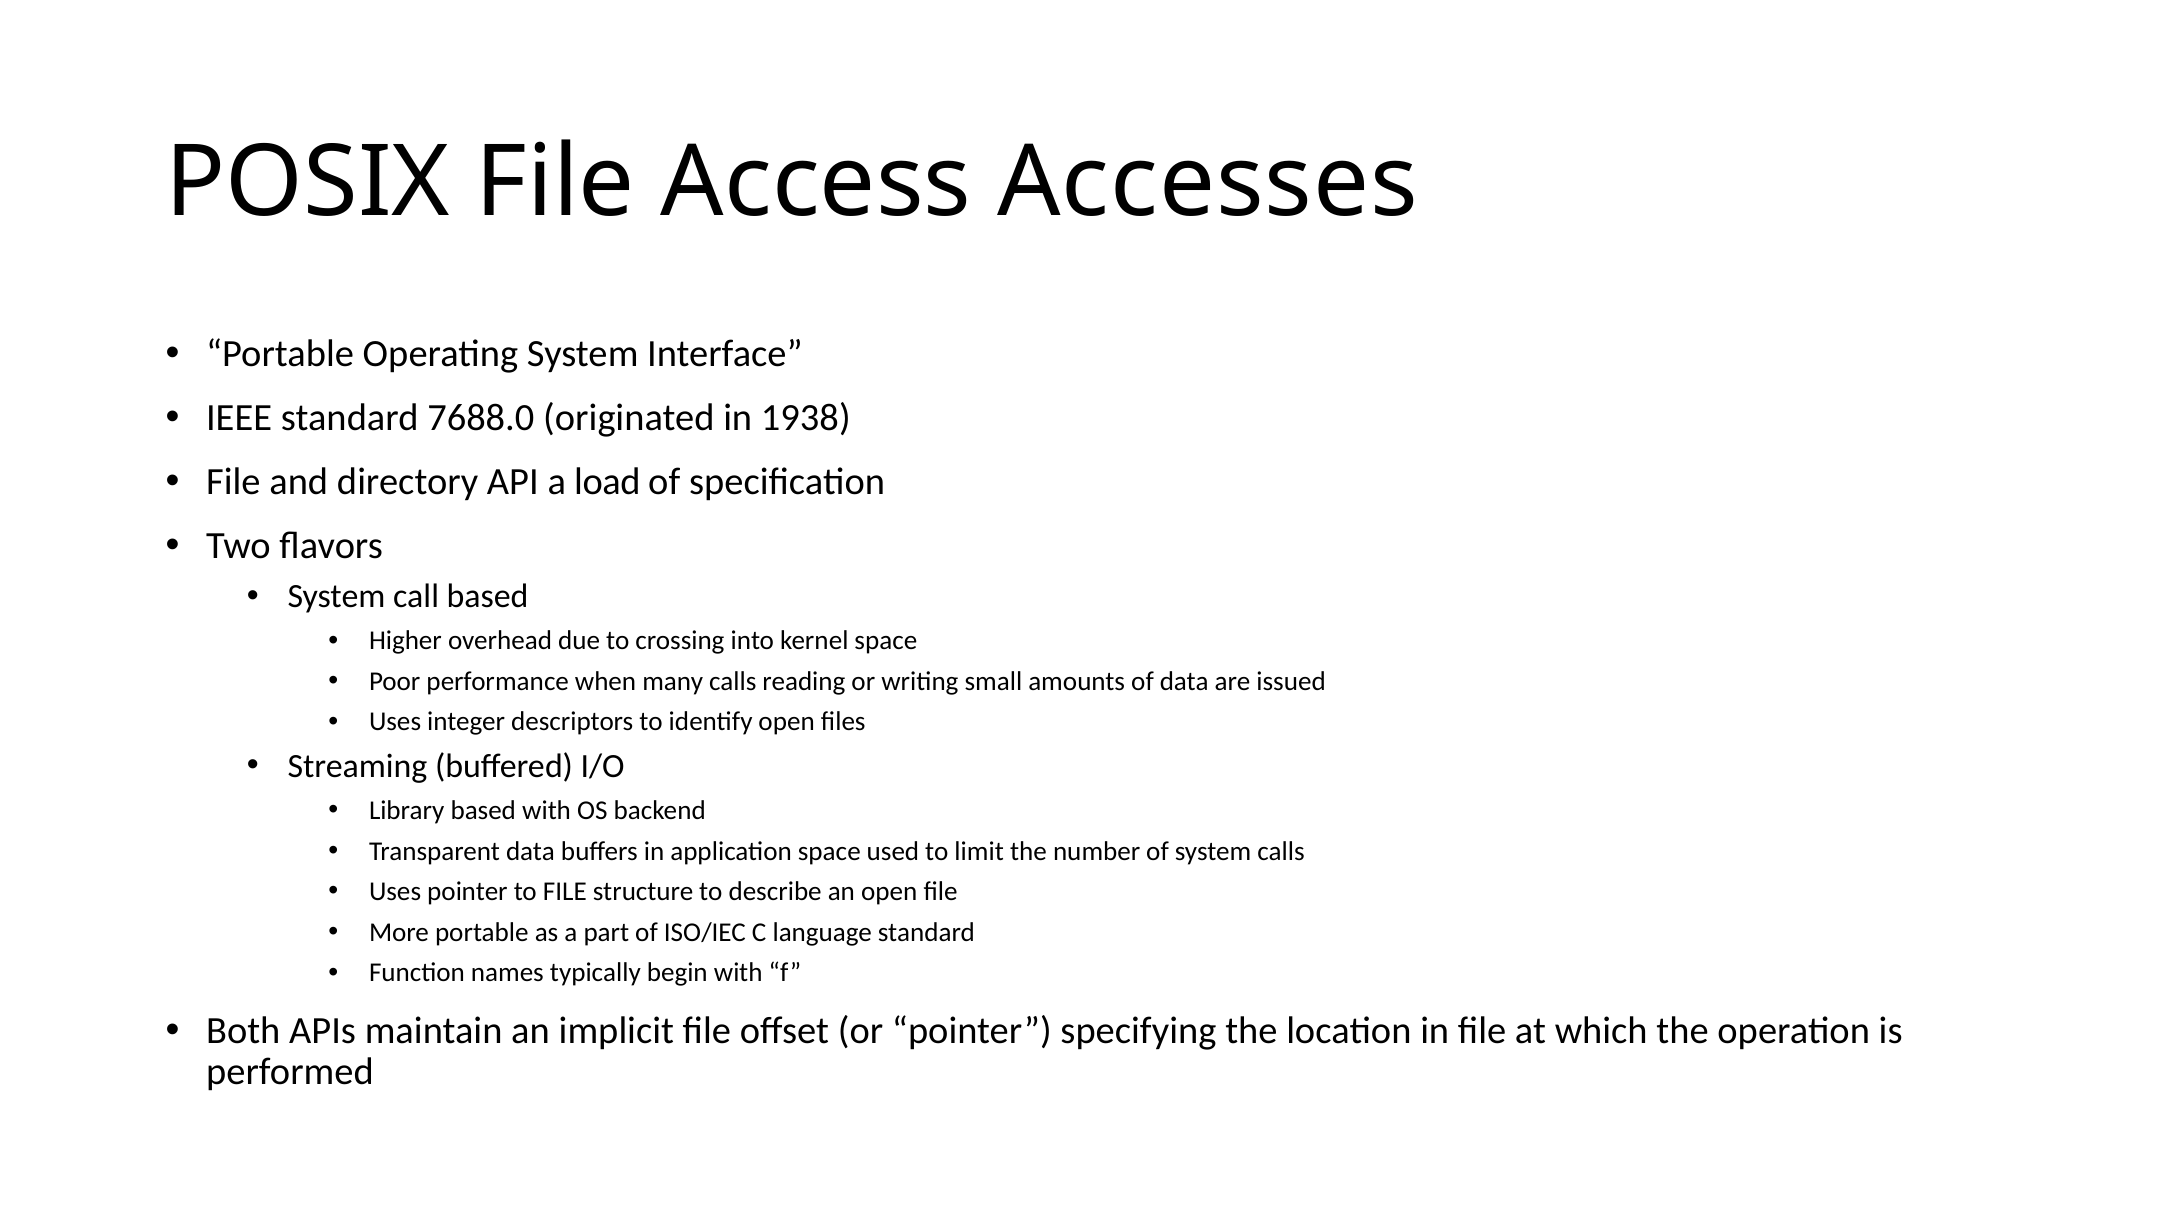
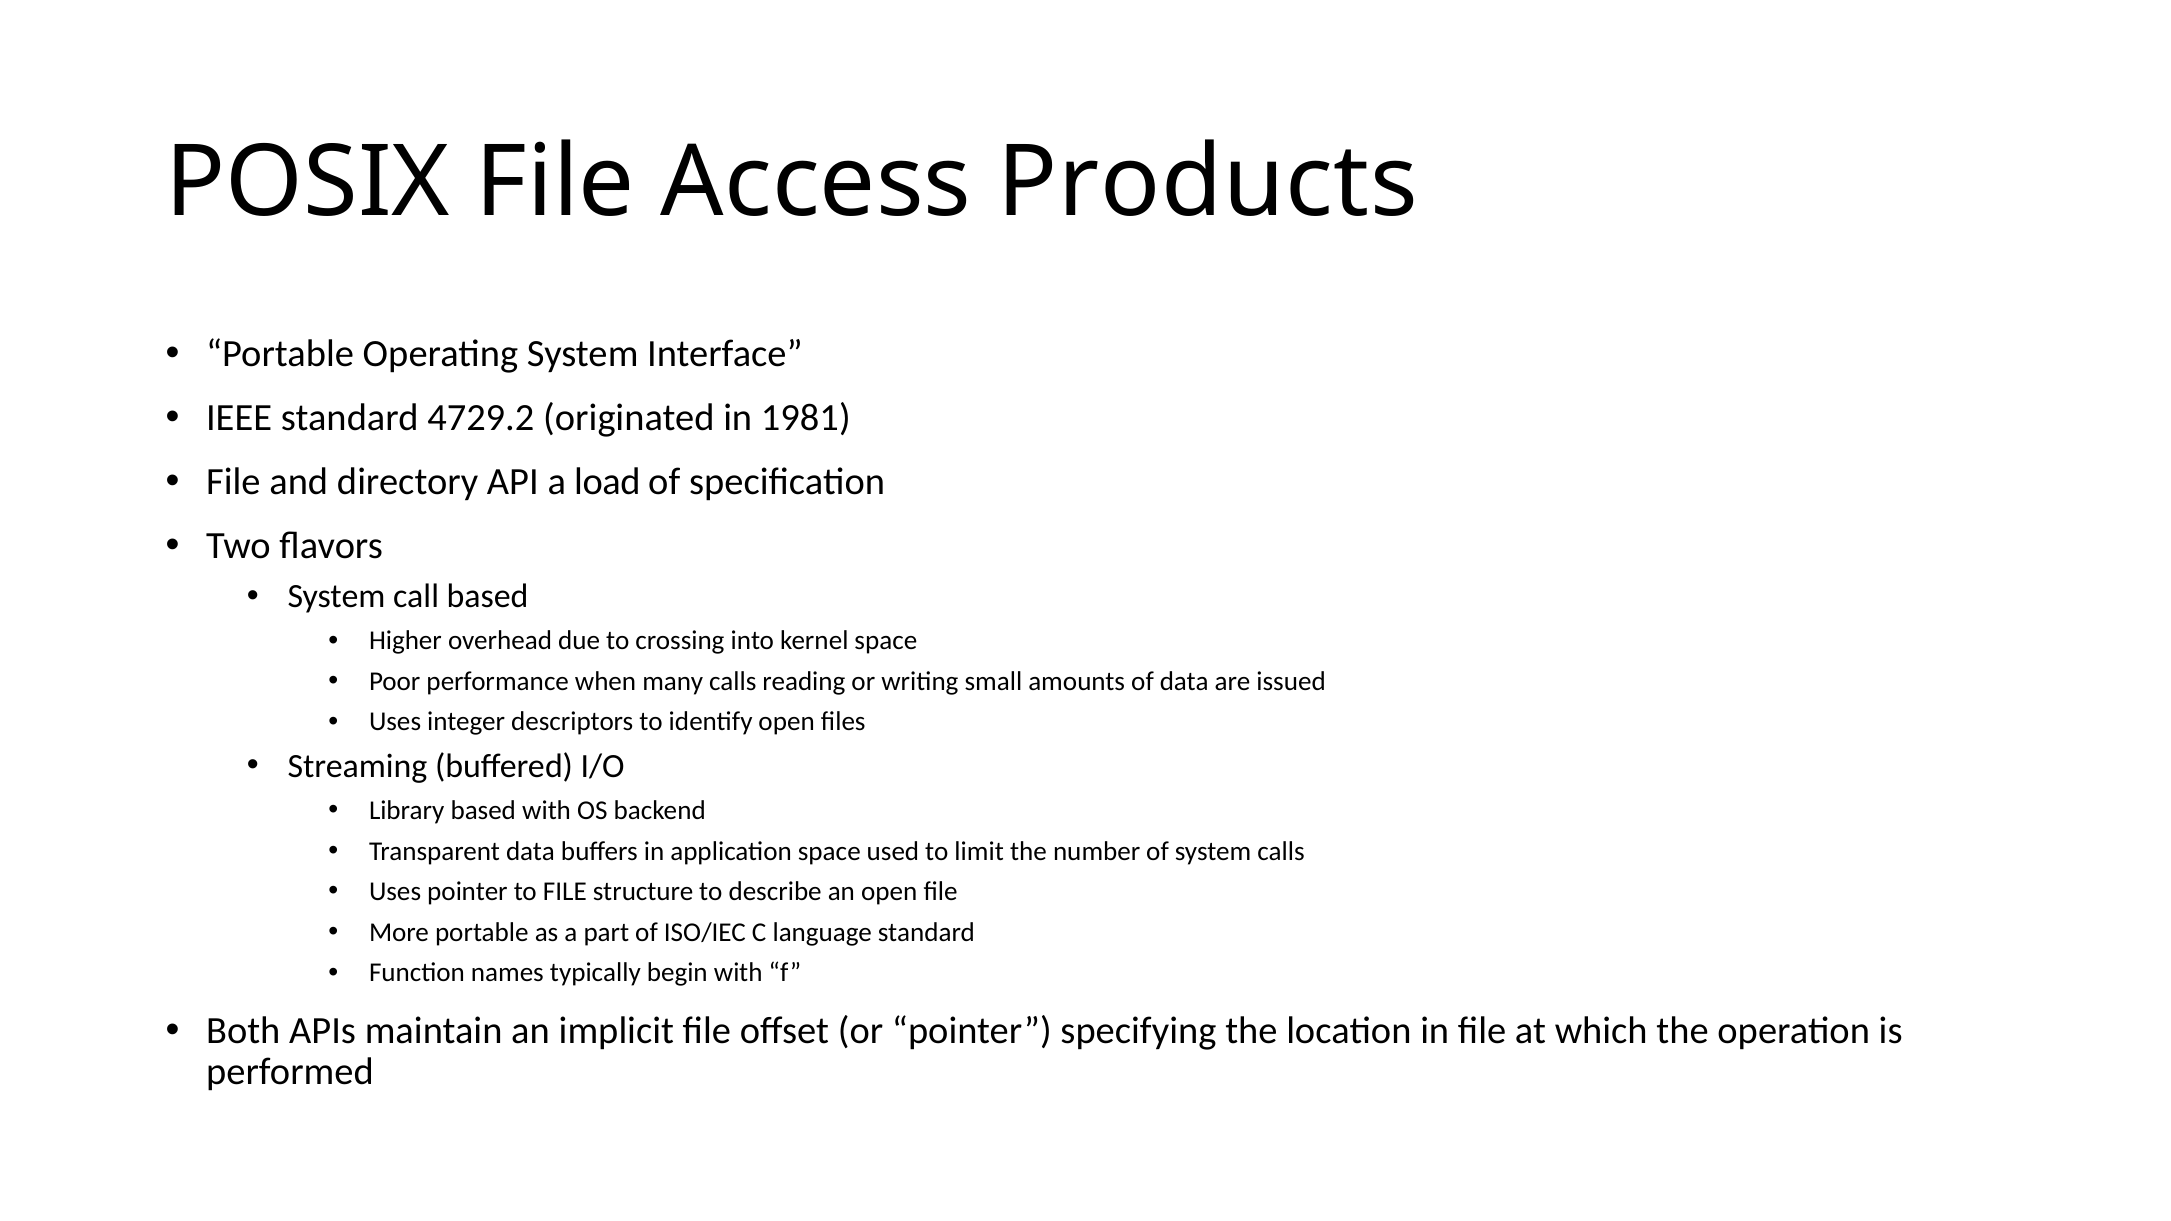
Accesses: Accesses -> Products
7688.0: 7688.0 -> 4729.2
1938: 1938 -> 1981
